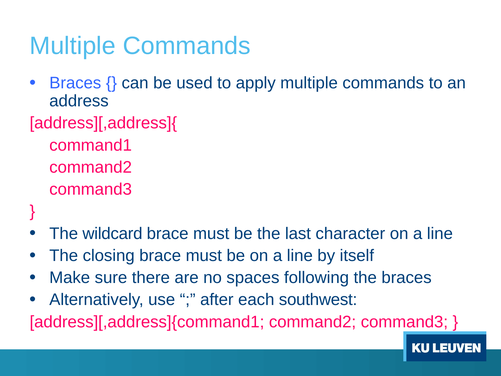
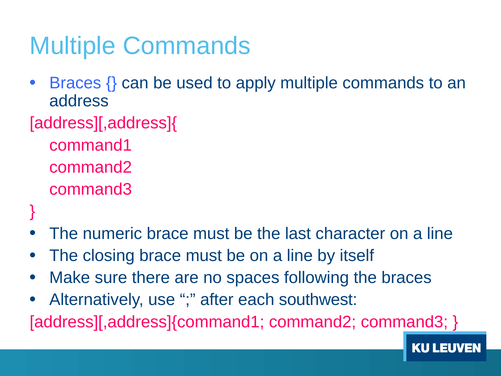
wildcard: wildcard -> numeric
